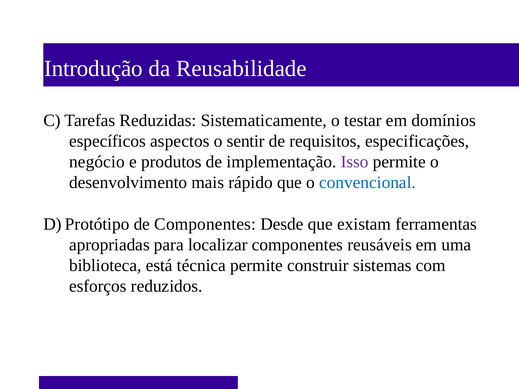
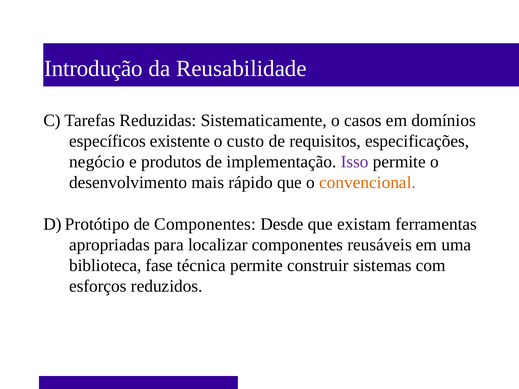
testar: testar -> casos
aspectos: aspectos -> existente
sentir: sentir -> custo
convencional colour: blue -> orange
está: está -> fase
